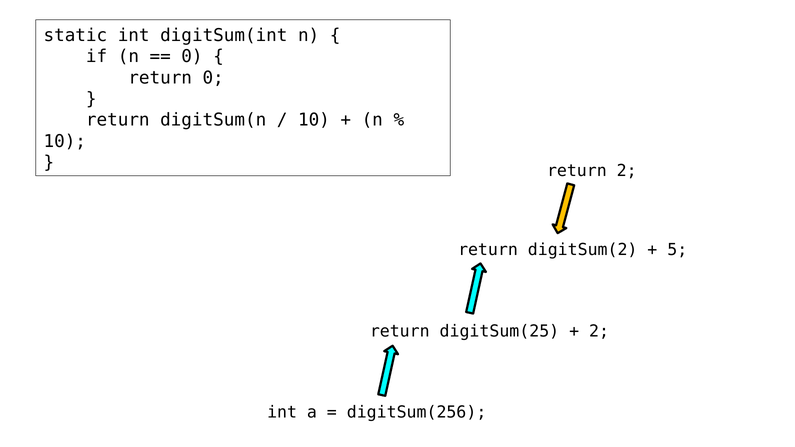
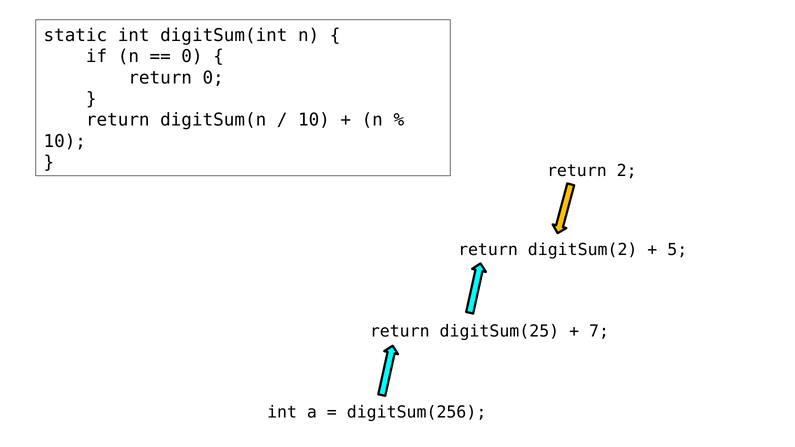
2 at (599, 331): 2 -> 7
